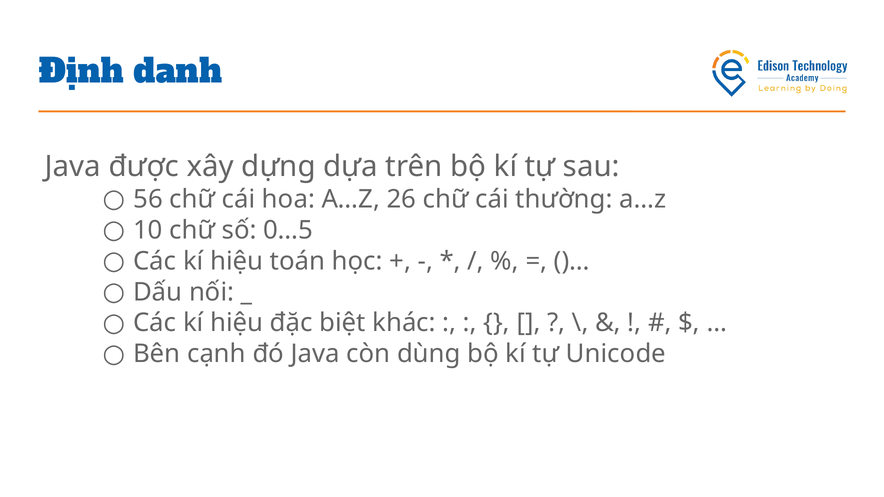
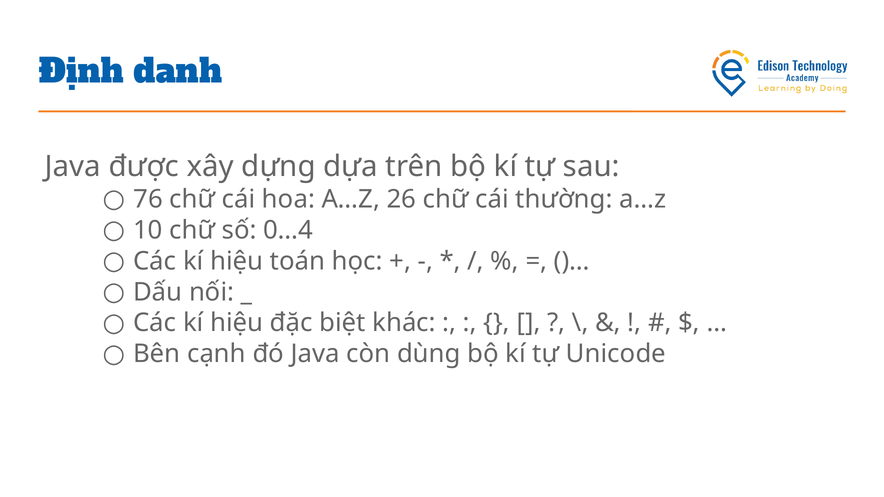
56: 56 -> 76
0…5: 0…5 -> 0…4
